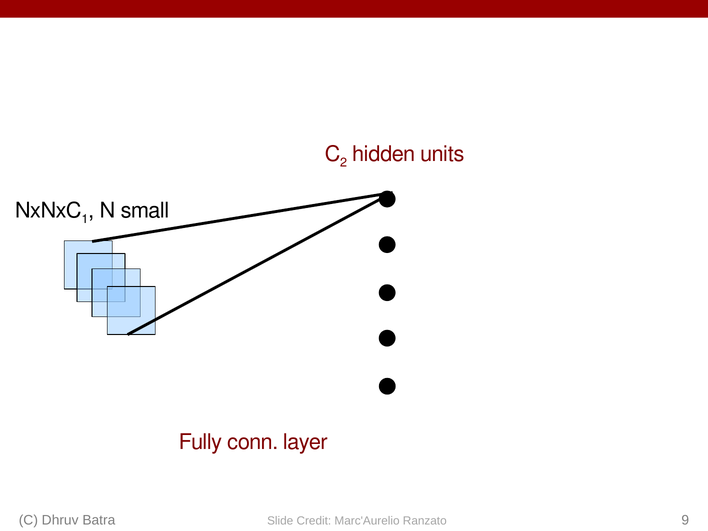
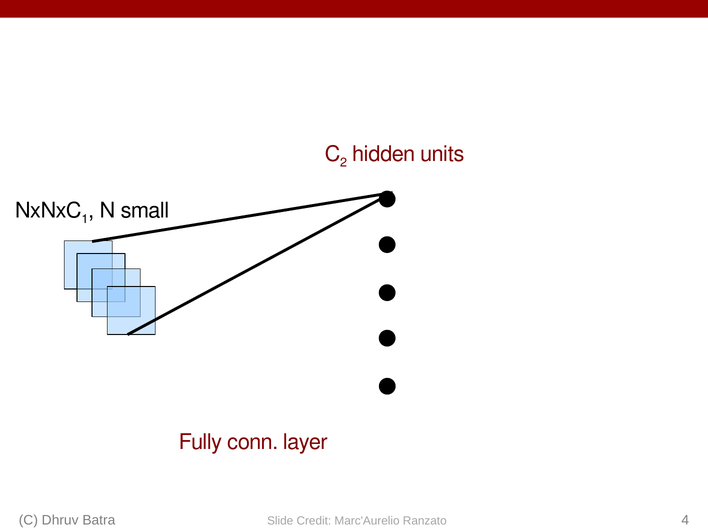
9: 9 -> 4
